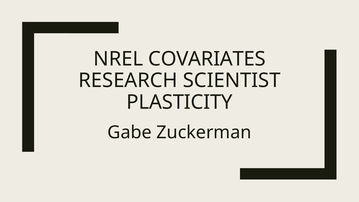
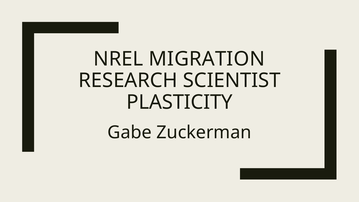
COVARIATES: COVARIATES -> MIGRATION
